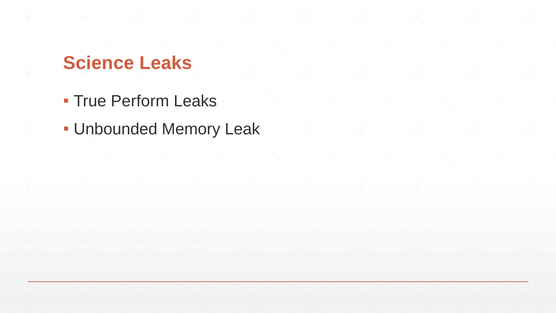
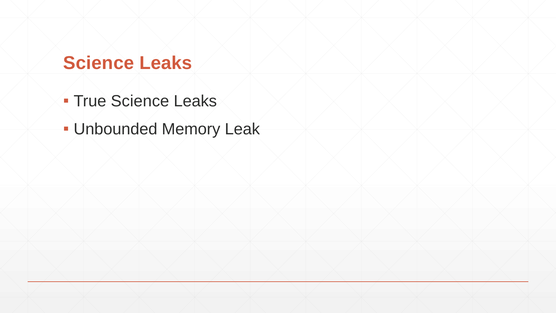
True Perform: Perform -> Science
